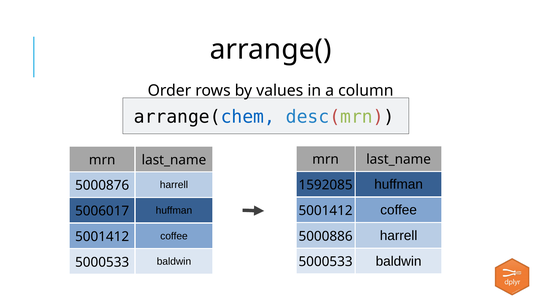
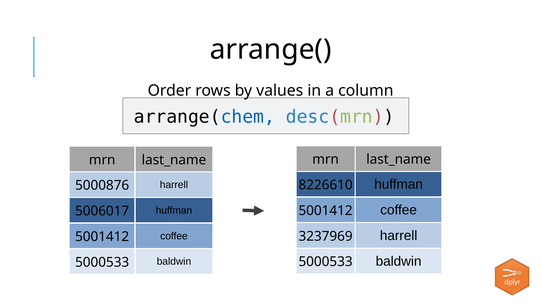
1592085: 1592085 -> 8226610
5000886: 5000886 -> 3237969
